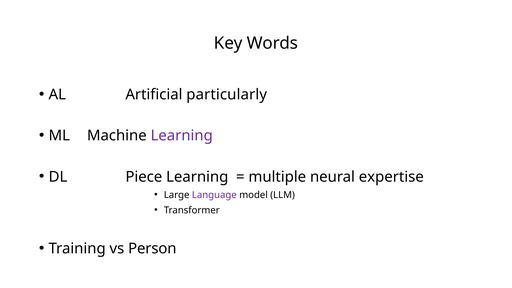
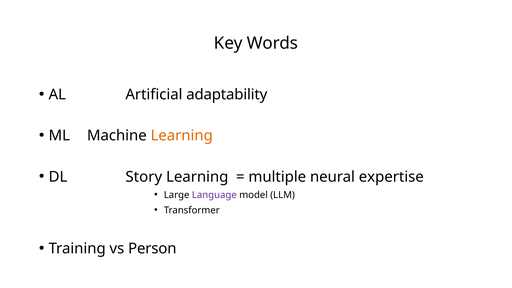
particularly: particularly -> adaptability
Learning at (182, 136) colour: purple -> orange
Piece: Piece -> Story
